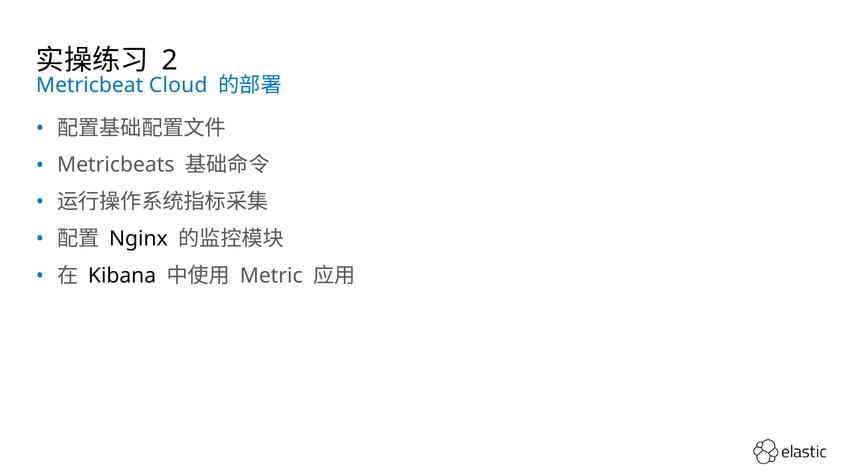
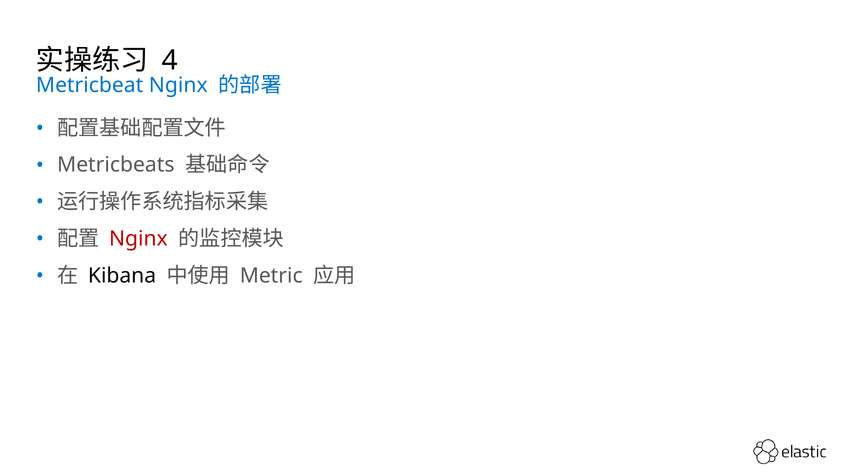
2: 2 -> 4
Metricbeat Cloud: Cloud -> Nginx
Nginx at (138, 239) colour: black -> red
